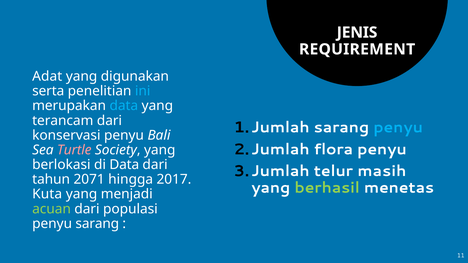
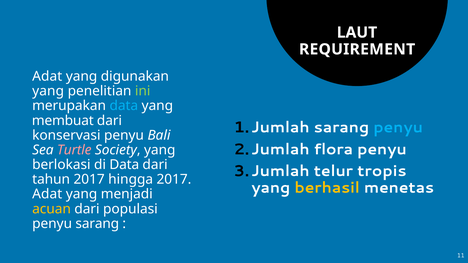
JENIS: JENIS -> LAUT
serta at (48, 91): serta -> yang
ini colour: light blue -> light green
terancam: terancam -> membuat
masih: masih -> tropis
tahun 2071: 2071 -> 2017
berhasil colour: light green -> yellow
Kuta at (47, 194): Kuta -> Adat
acuan colour: light green -> yellow
